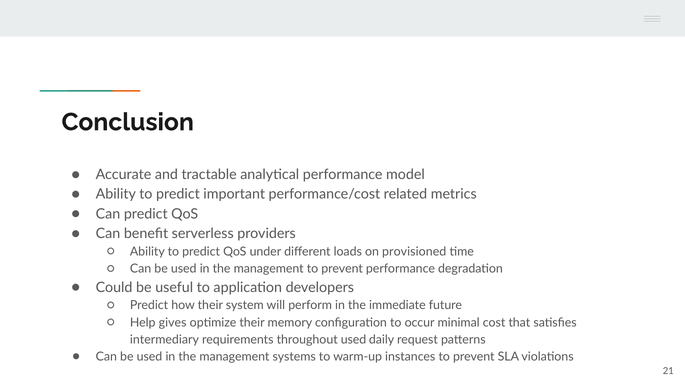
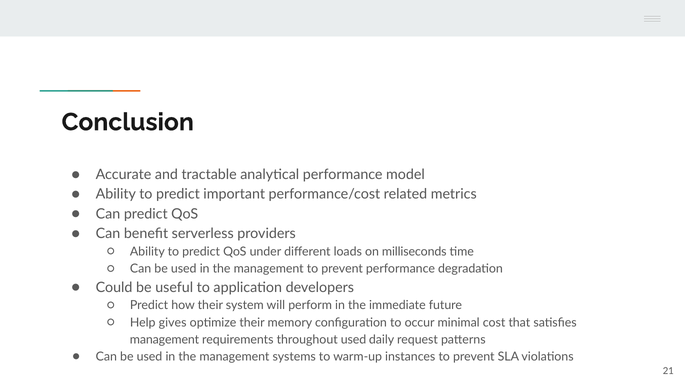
provisioned: provisioned -> milliseconds
intermediary at (164, 340): intermediary -> management
